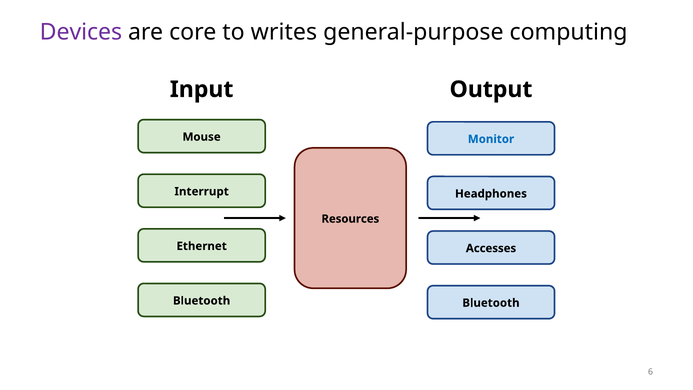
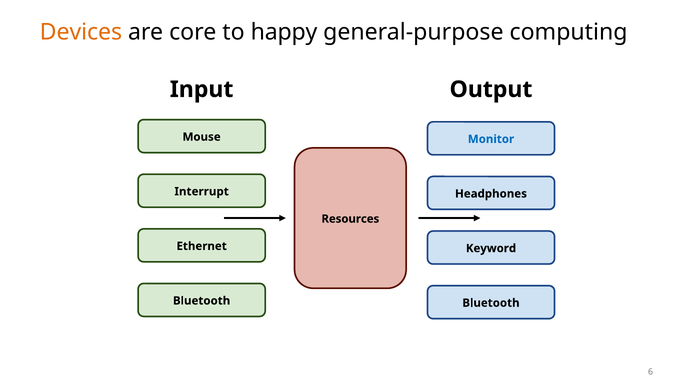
Devices colour: purple -> orange
writes: writes -> happy
Accesses: Accesses -> Keyword
